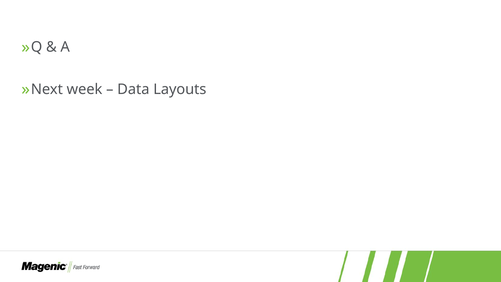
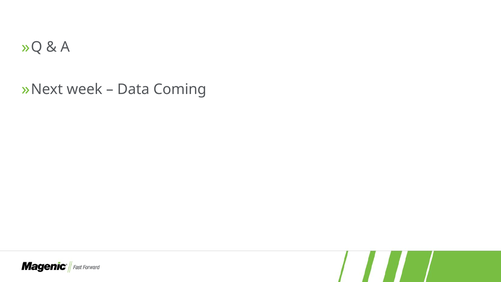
Layouts: Layouts -> Coming
